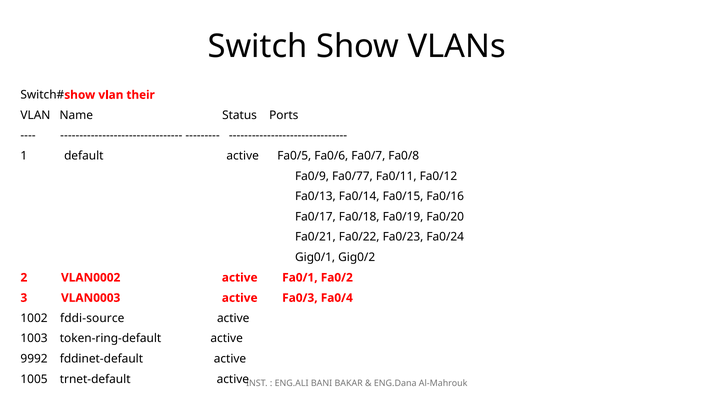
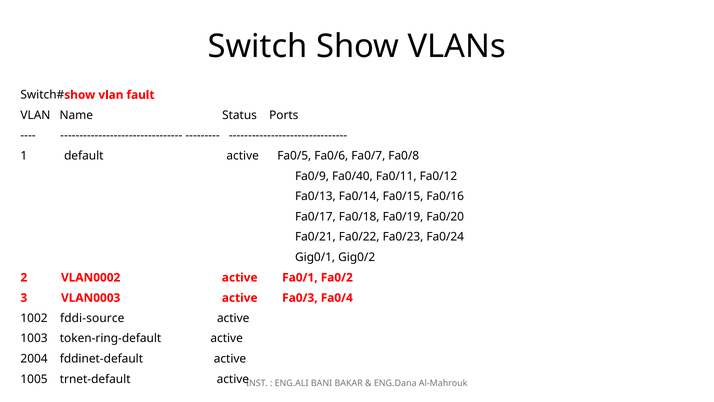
their: their -> fault
Fa0/77: Fa0/77 -> Fa0/40
9992: 9992 -> 2004
